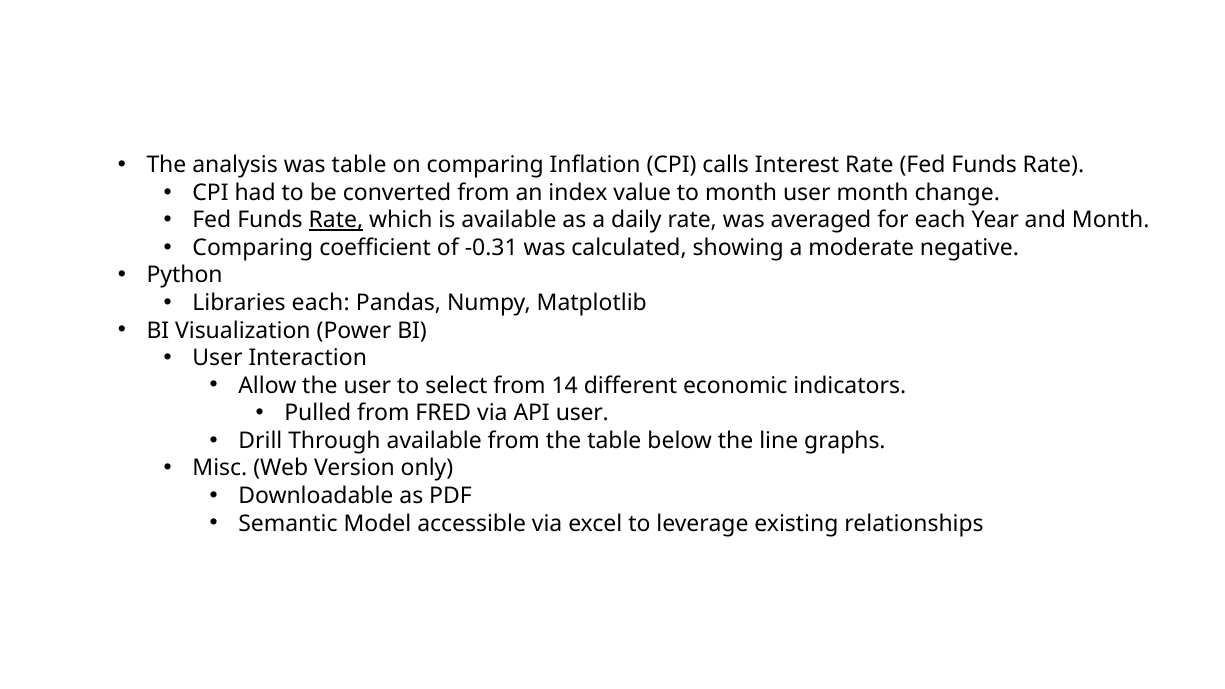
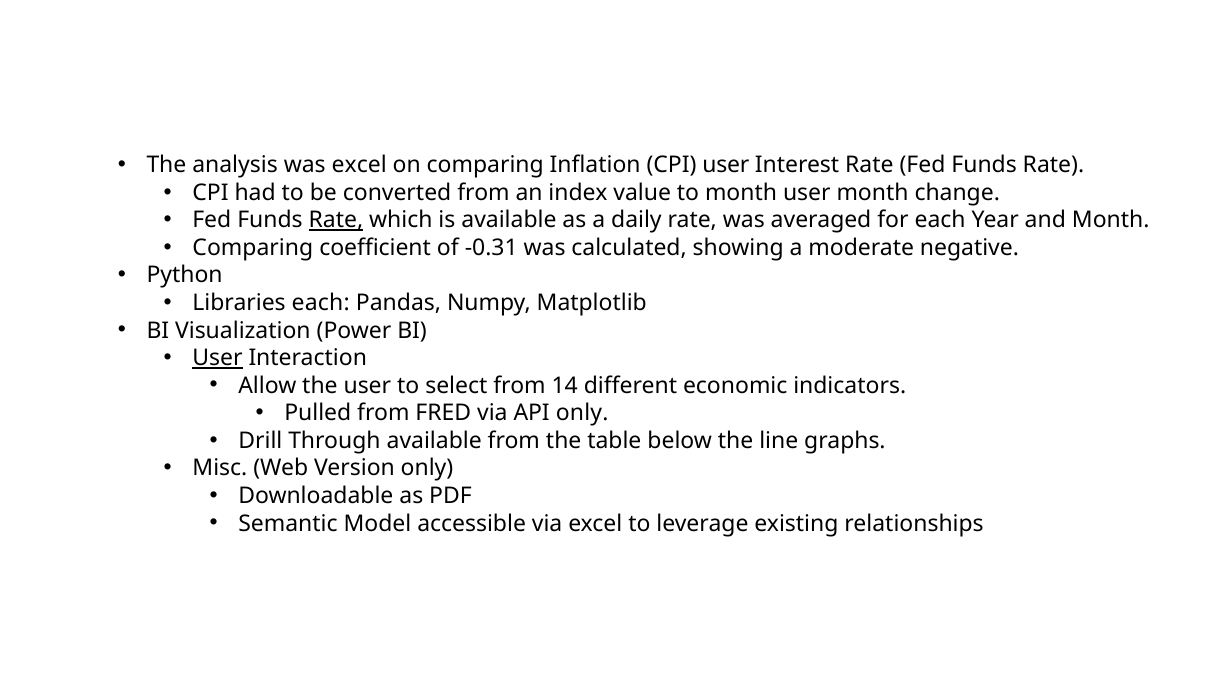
was table: table -> excel
CPI calls: calls -> user
User at (218, 358) underline: none -> present
API user: user -> only
